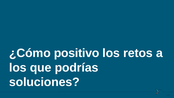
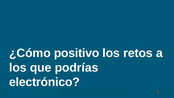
soluciones: soluciones -> electrónico
